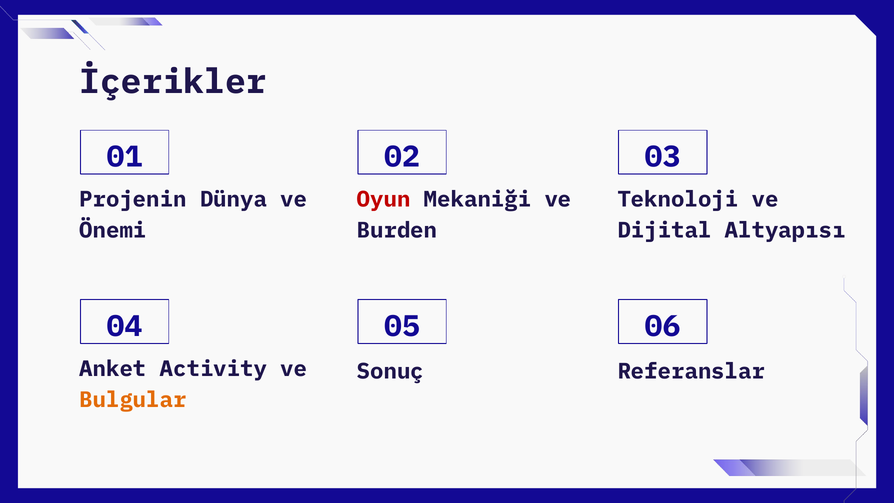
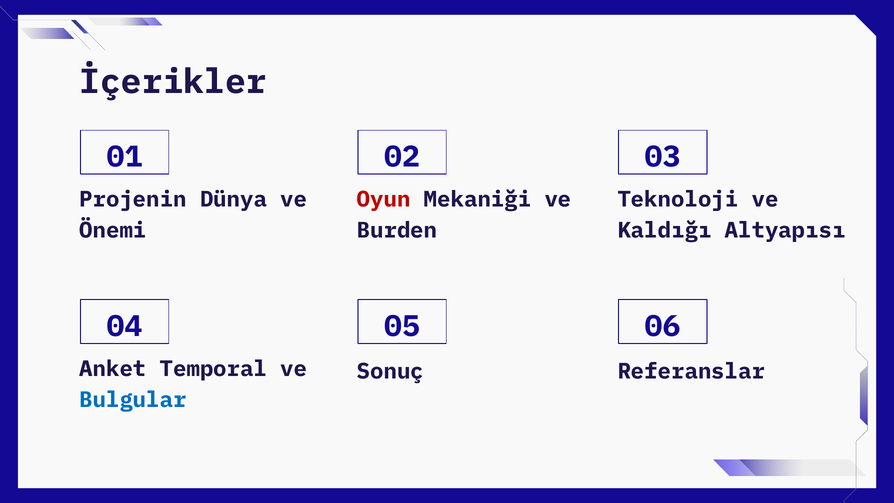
Dijital: Dijital -> Kaldığı
Activity: Activity -> Temporal
Bulgular colour: orange -> blue
